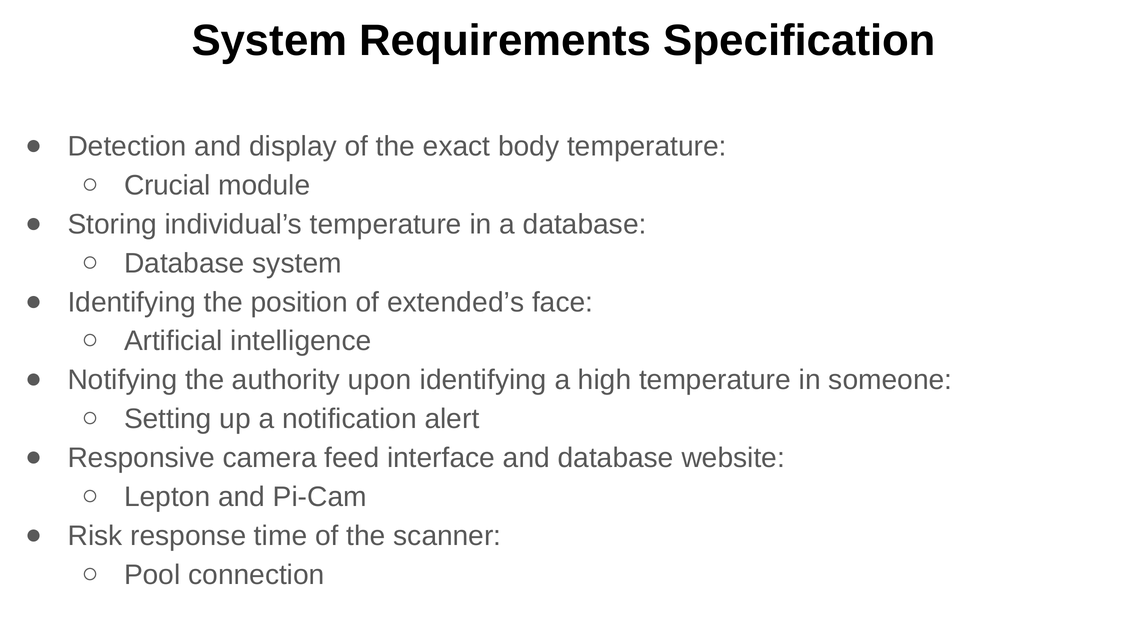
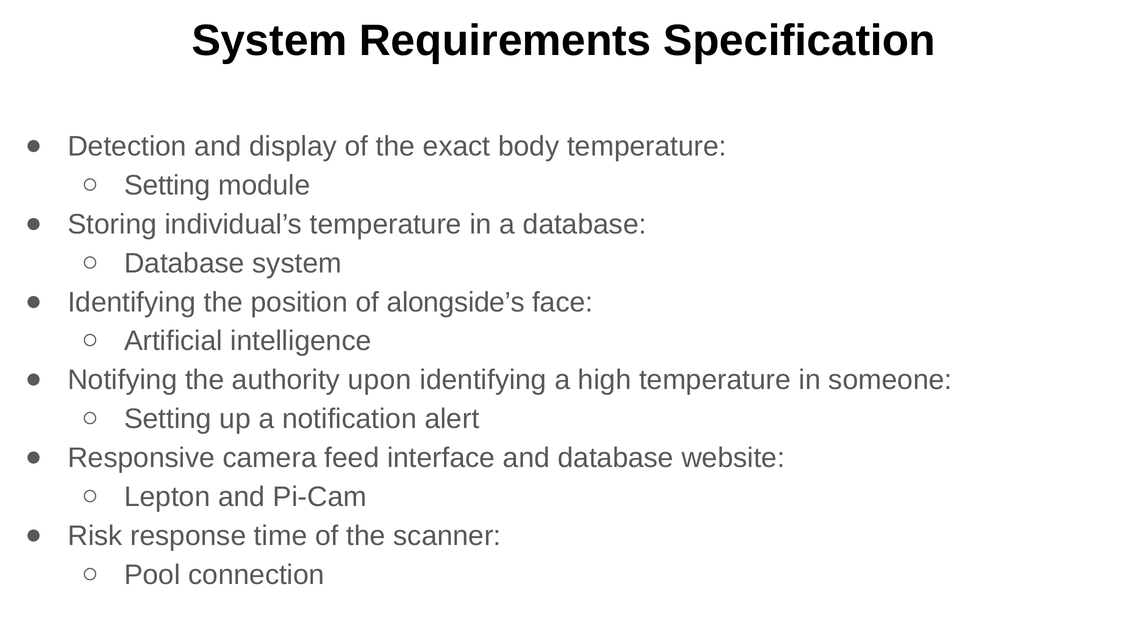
Crucial at (167, 185): Crucial -> Setting
extended’s: extended’s -> alongside’s
